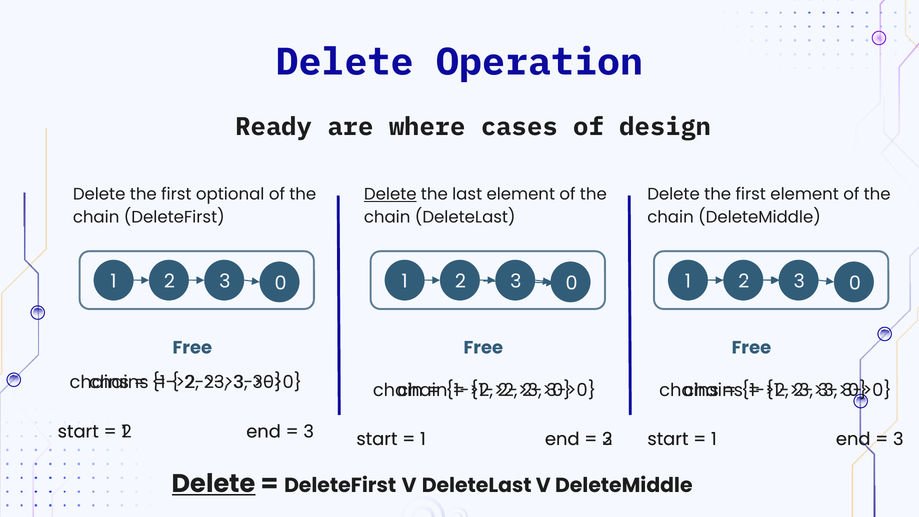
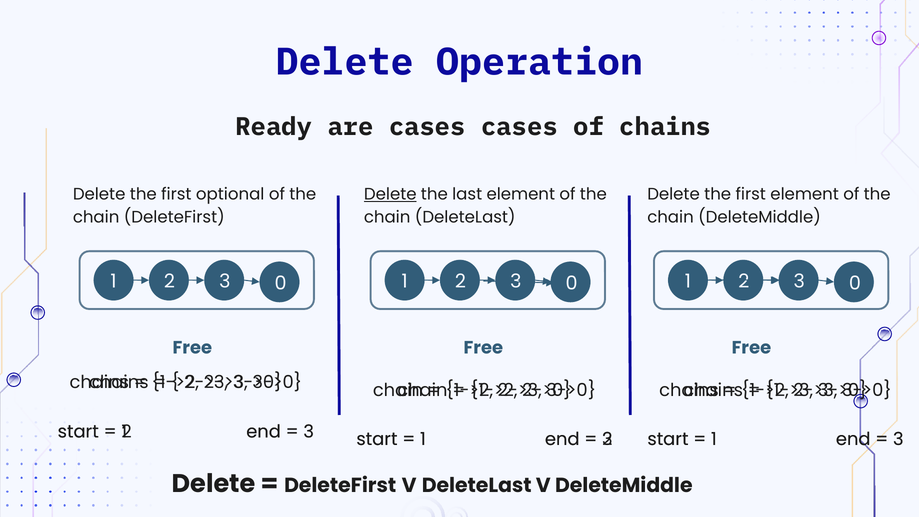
are where: where -> cases
of design: design -> chains
Delete at (214, 484) underline: present -> none
